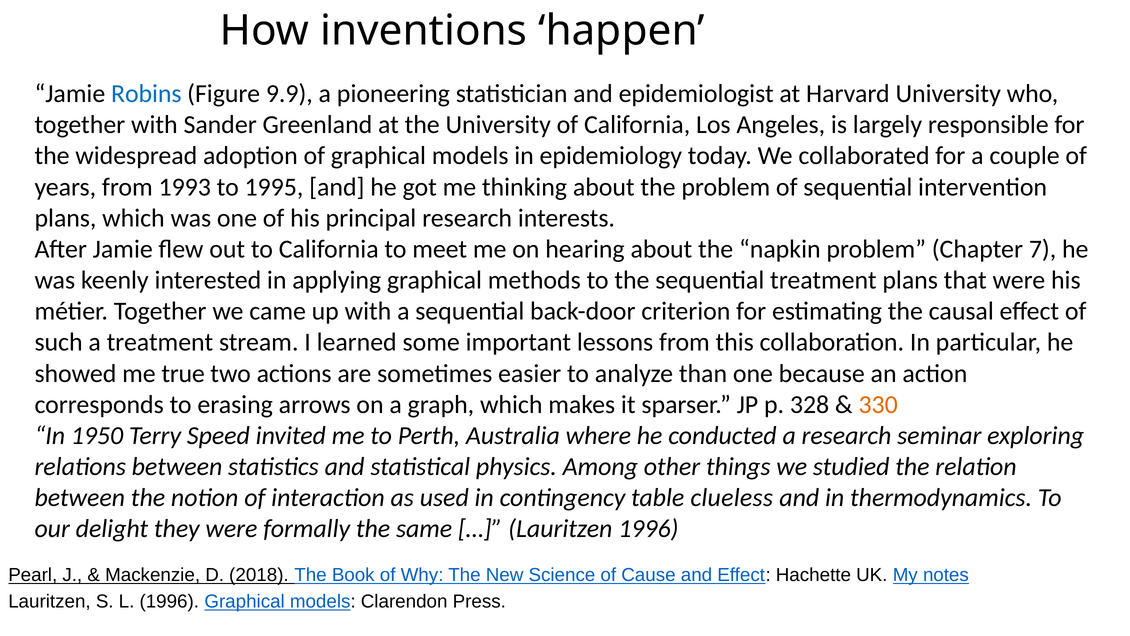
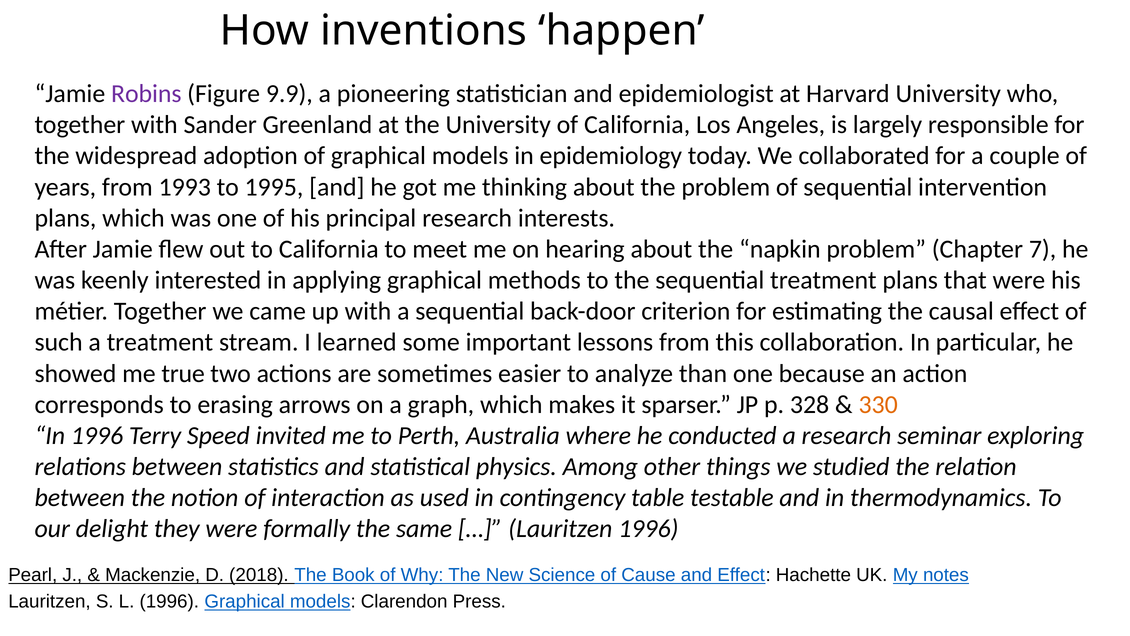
Robins colour: blue -> purple
In 1950: 1950 -> 1996
clueless: clueless -> testable
